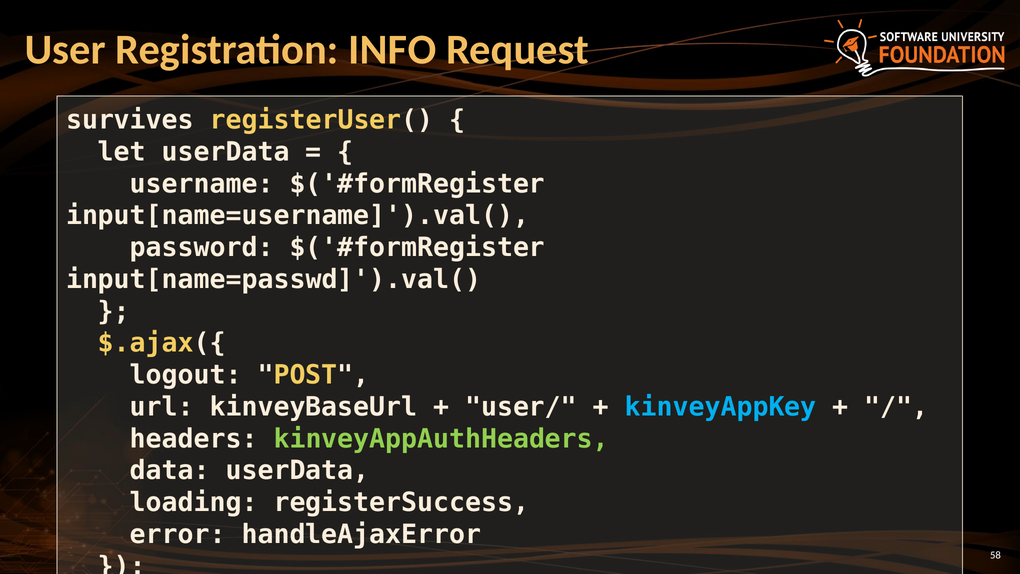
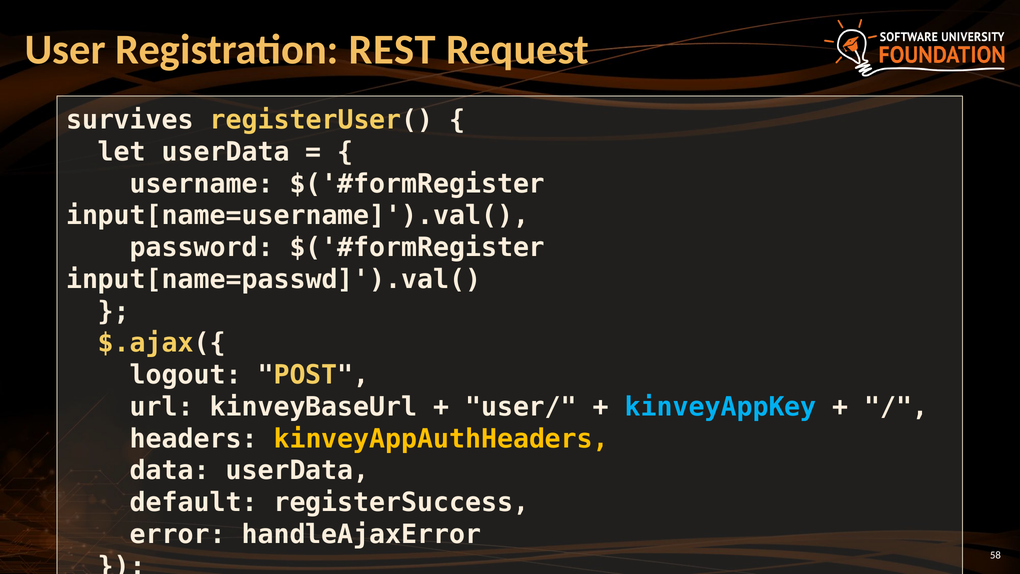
INFO: INFO -> REST
kinveyAppAuthHeaders colour: light green -> yellow
loading: loading -> default
